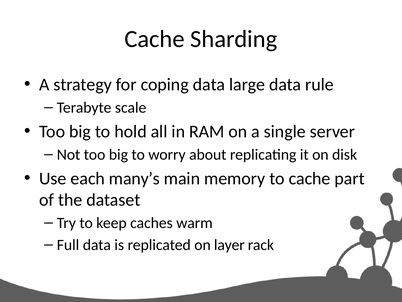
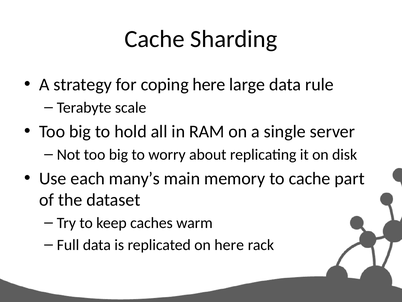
coping data: data -> here
on layer: layer -> here
